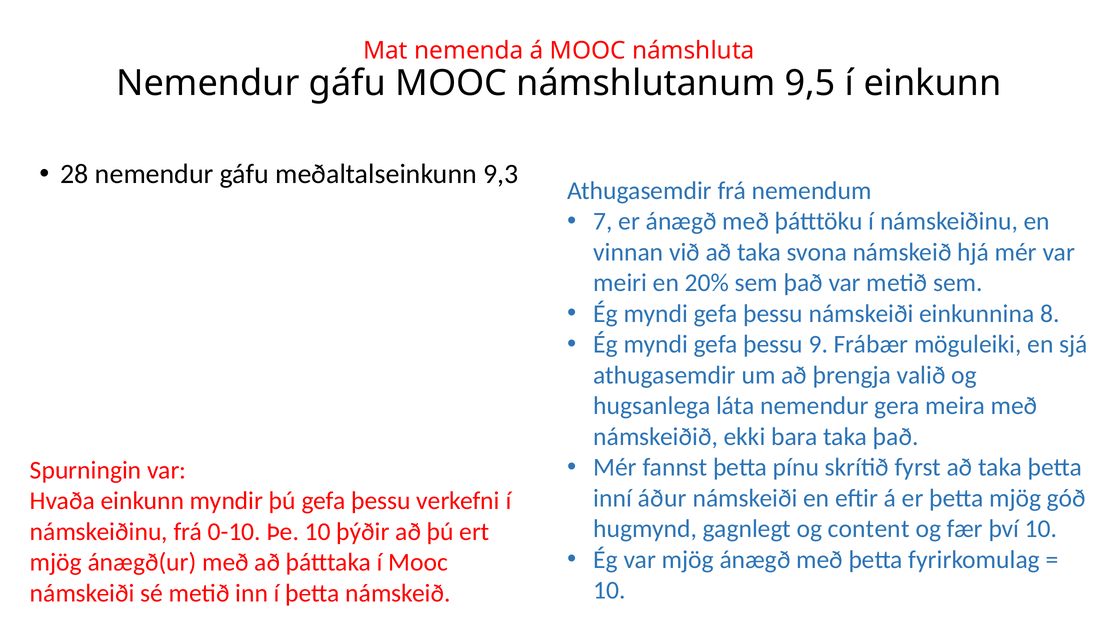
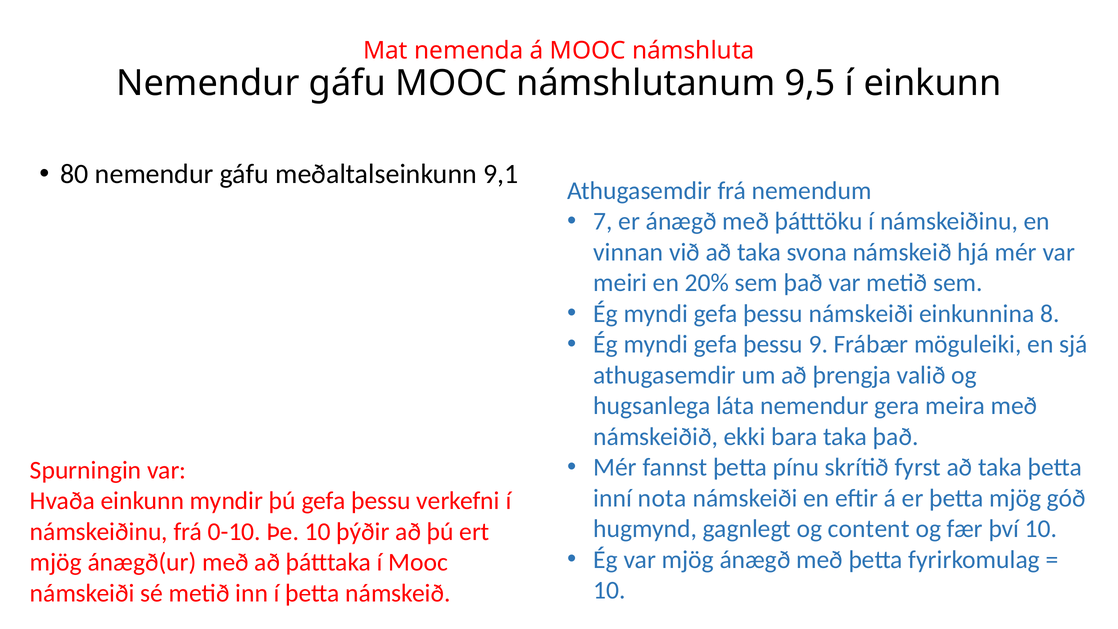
28: 28 -> 80
9,3: 9,3 -> 9,1
áður: áður -> nota
